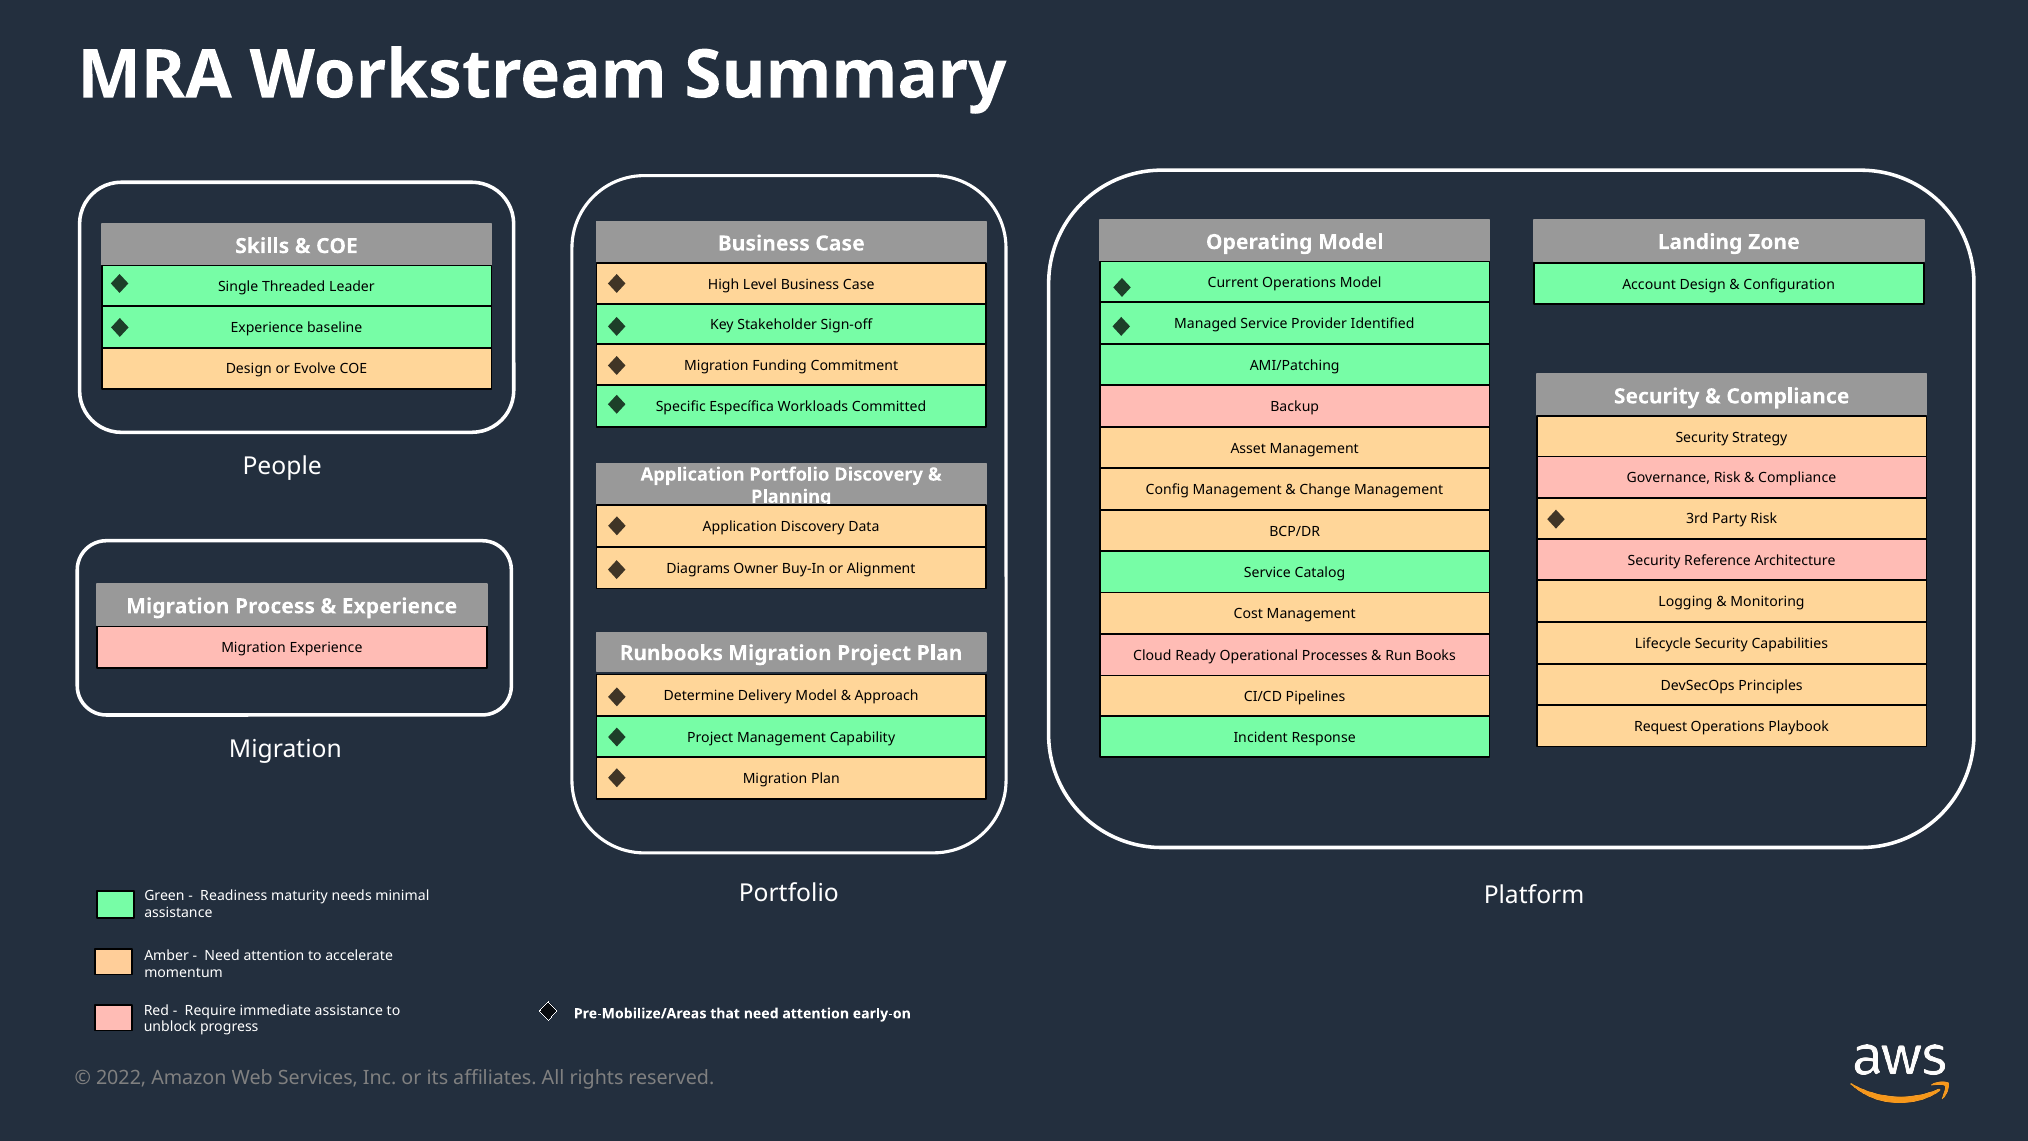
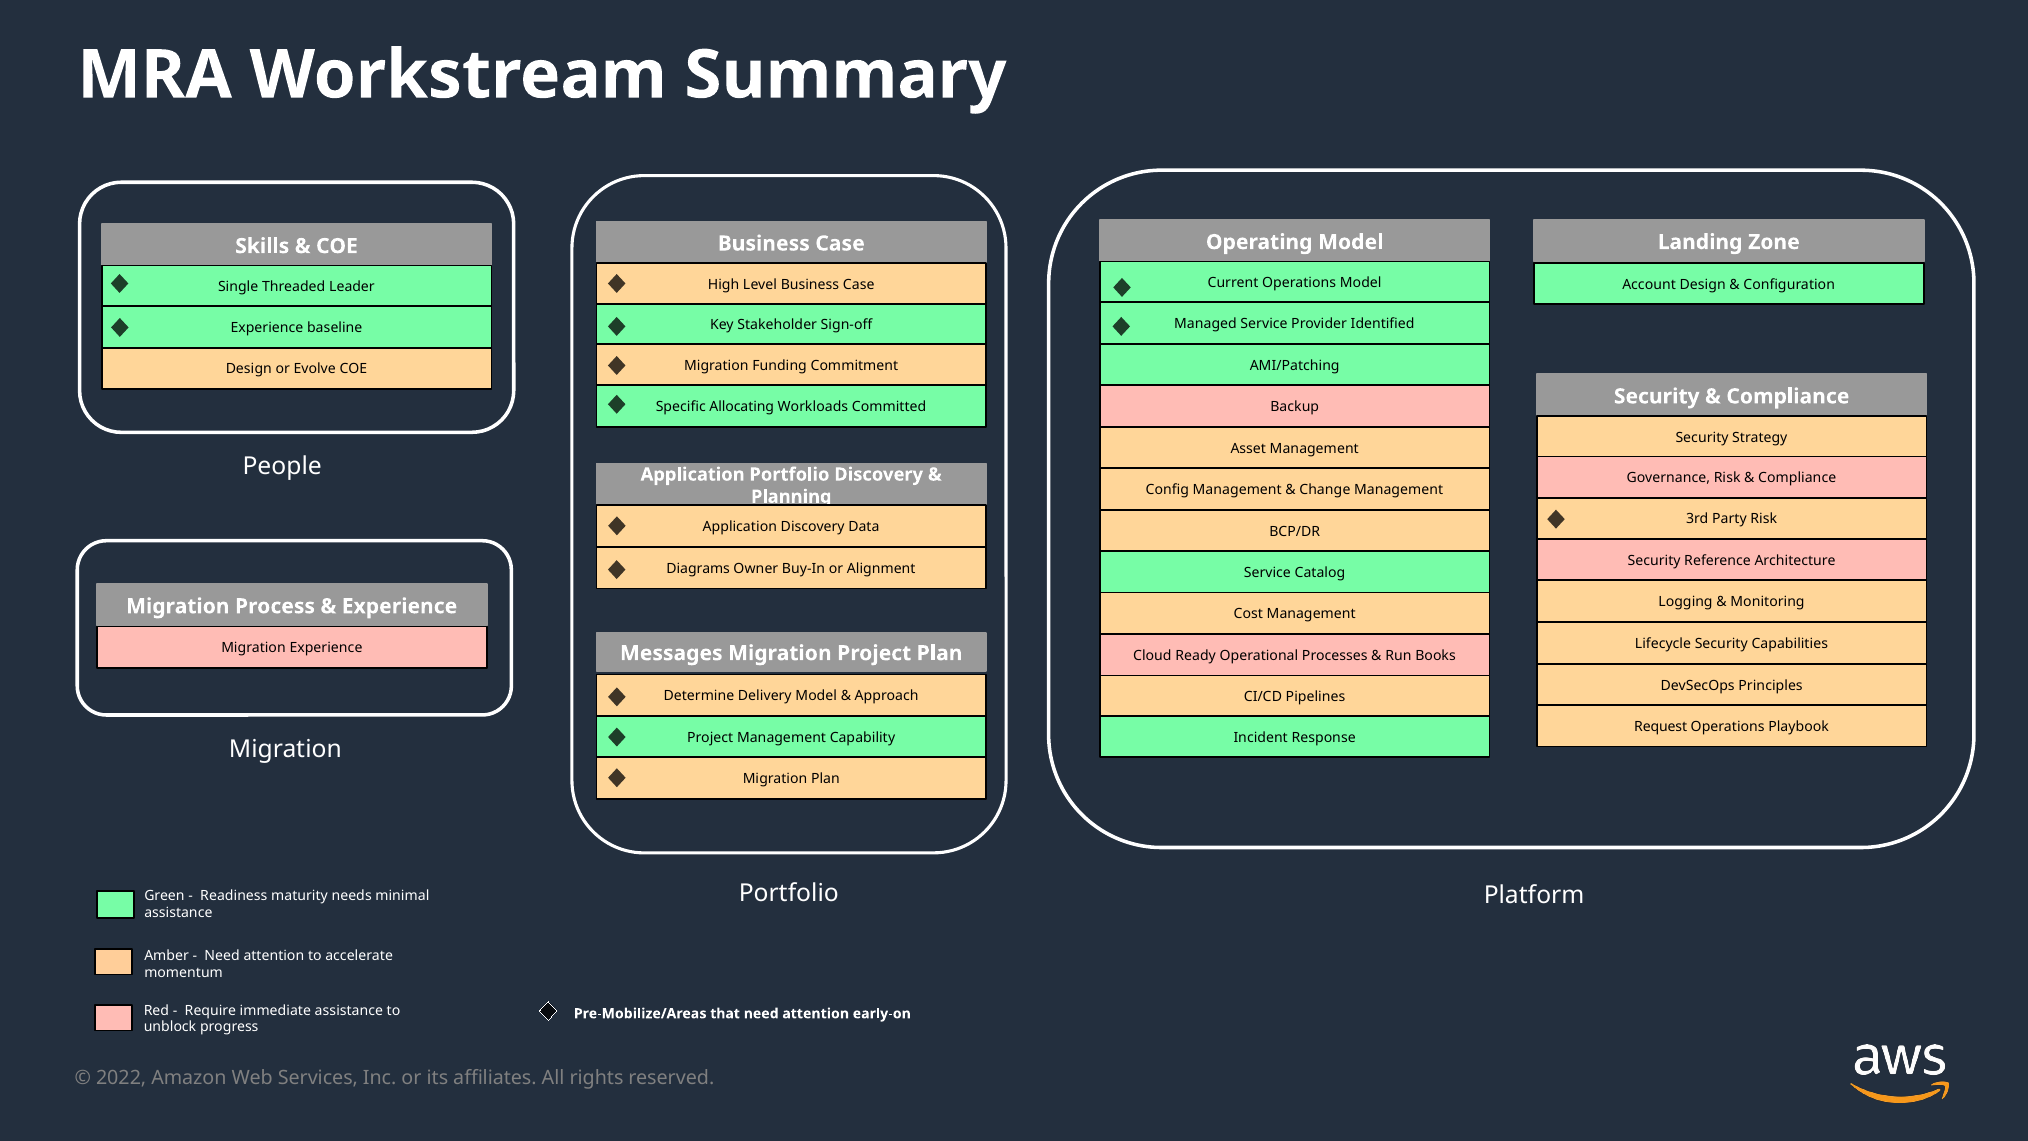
Específica: Específica -> Allocating
Runbooks: Runbooks -> Messages
